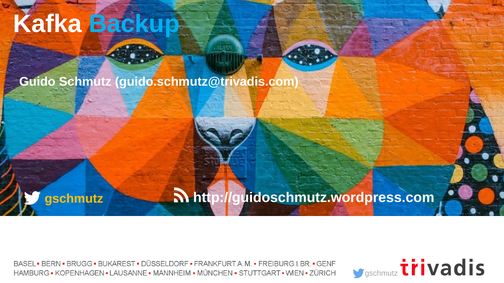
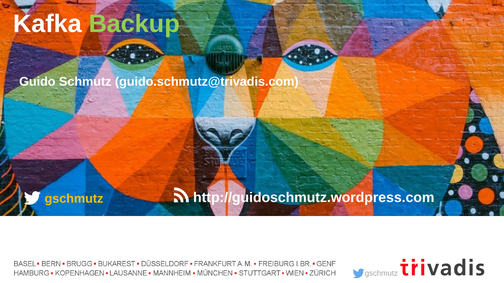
Backup colour: light blue -> light green
